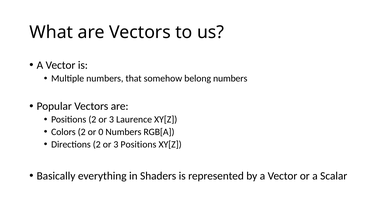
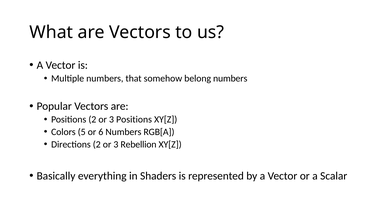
3 Laurence: Laurence -> Positions
Colors 2: 2 -> 5
0: 0 -> 6
3 Positions: Positions -> Rebellion
